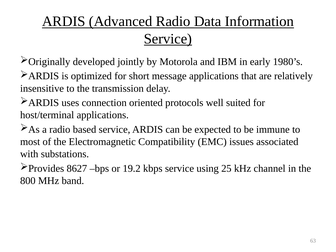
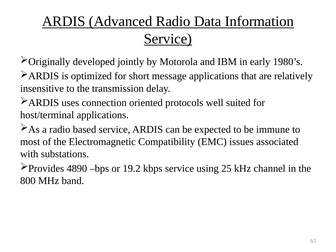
8627: 8627 -> 4890
